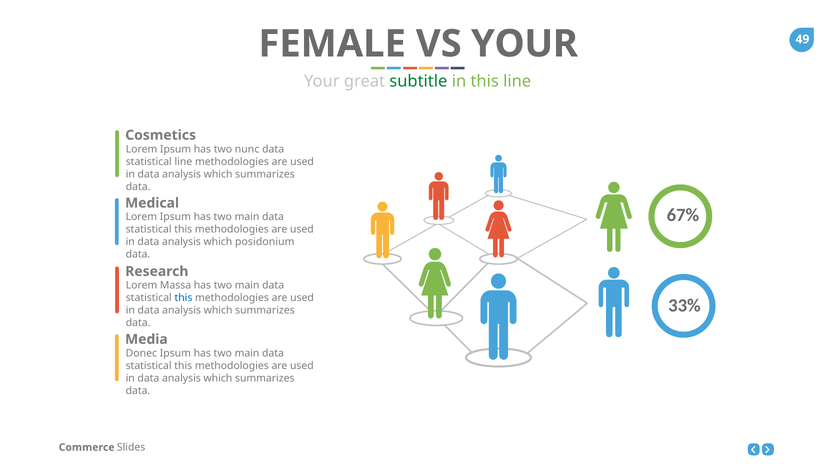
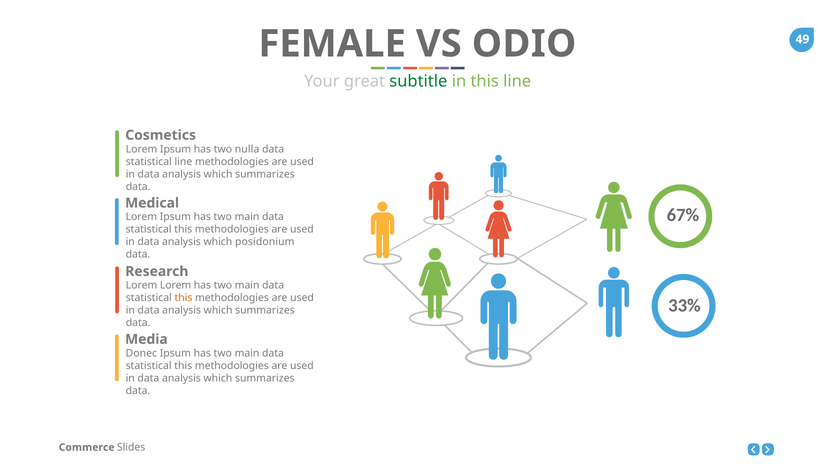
VS YOUR: YOUR -> ODIO
nunc: nunc -> nulla
Lorem Massa: Massa -> Lorem
this at (183, 298) colour: blue -> orange
